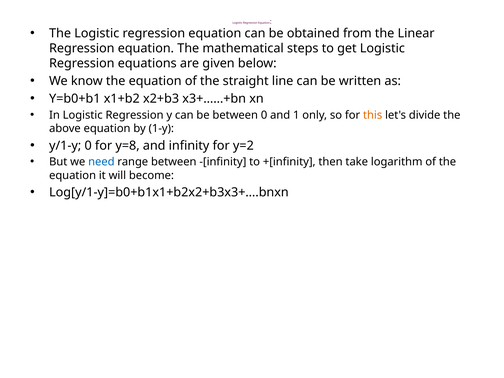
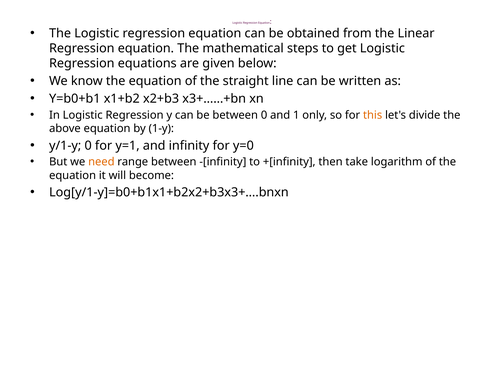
y=8: y=8 -> y=1
y=2: y=2 -> y=0
need colour: blue -> orange
